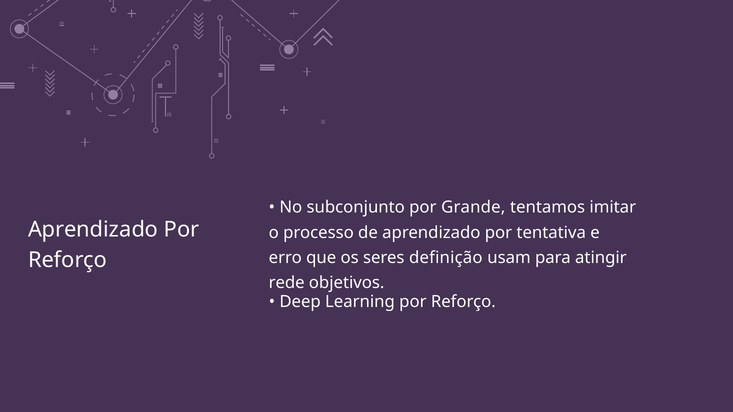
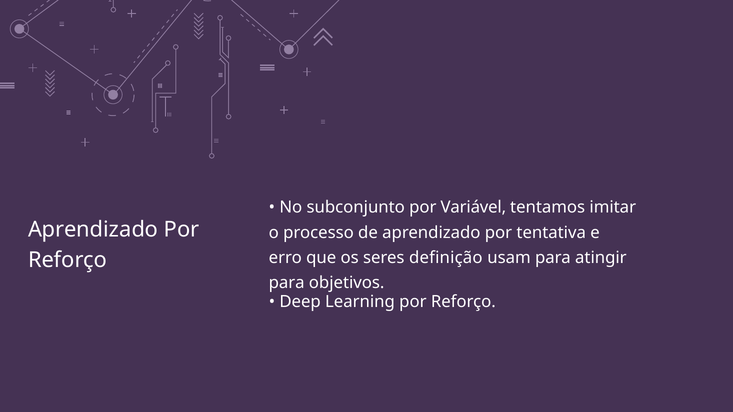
Grande: Grande -> Variável
rede at (287, 283): rede -> para
